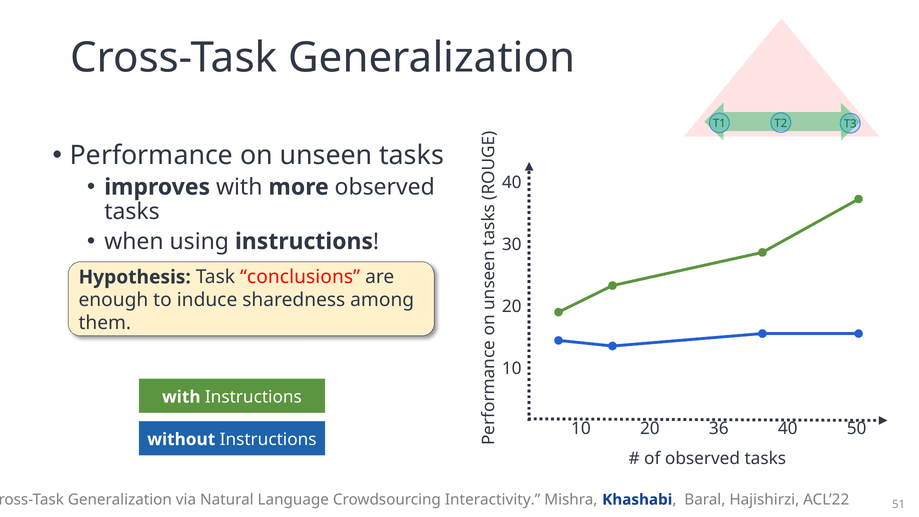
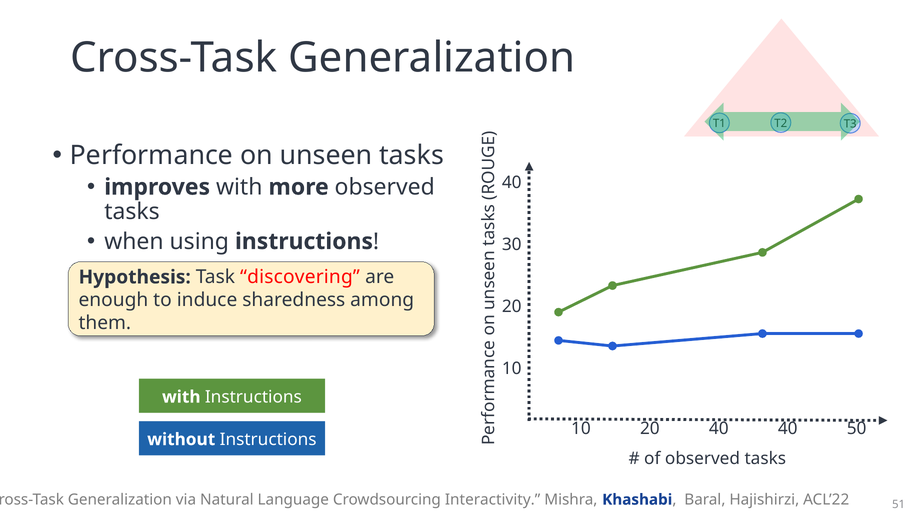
conclusions: conclusions -> discovering
20 36: 36 -> 40
